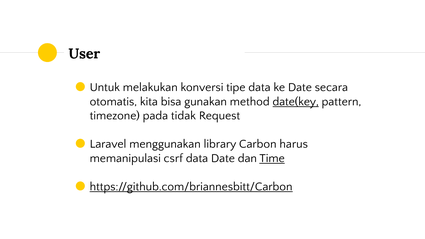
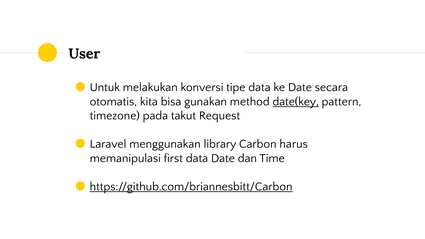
tidak: tidak -> takut
csrf: csrf -> first
Time underline: present -> none
